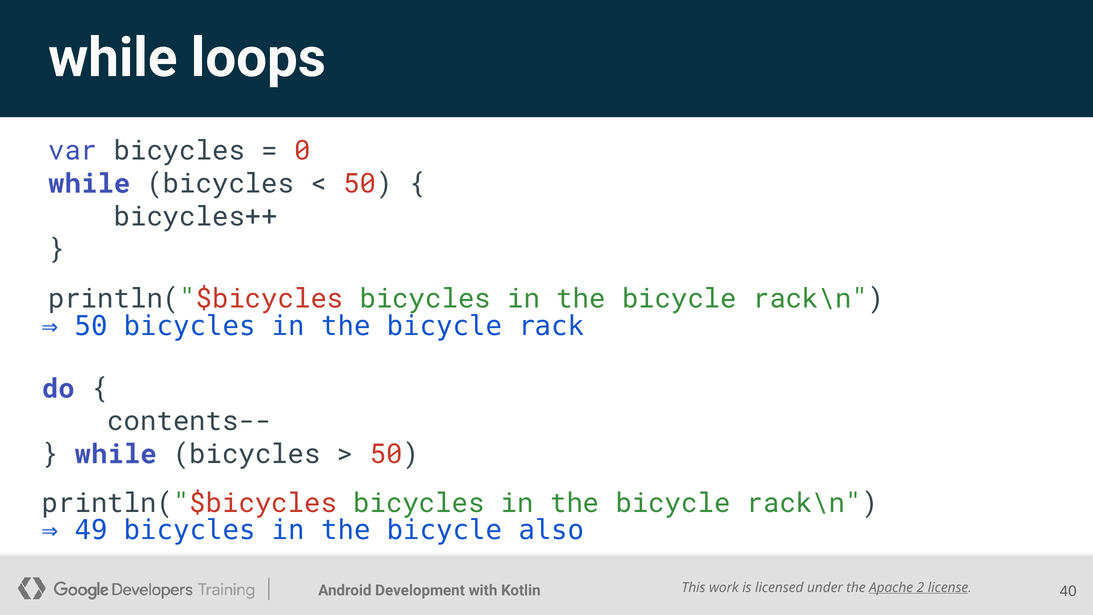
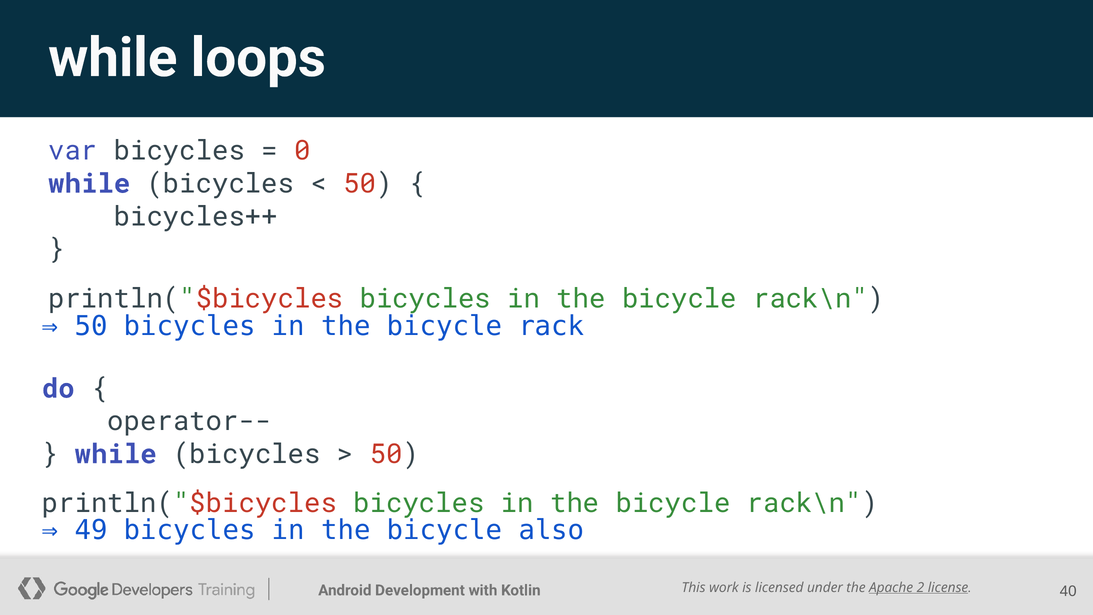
contents--: contents-- -> operator--
